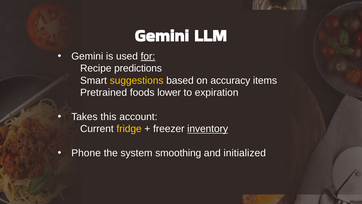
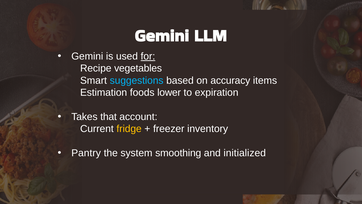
predictions: predictions -> vegetables
suggestions colour: yellow -> light blue
Pretrained: Pretrained -> Estimation
this: this -> that
inventory underline: present -> none
Phone: Phone -> Pantry
